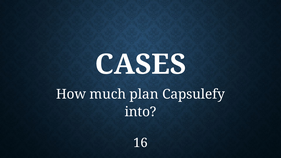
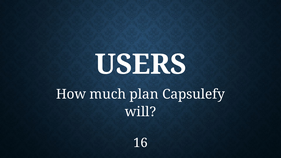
CASES: CASES -> USERS
into: into -> will
